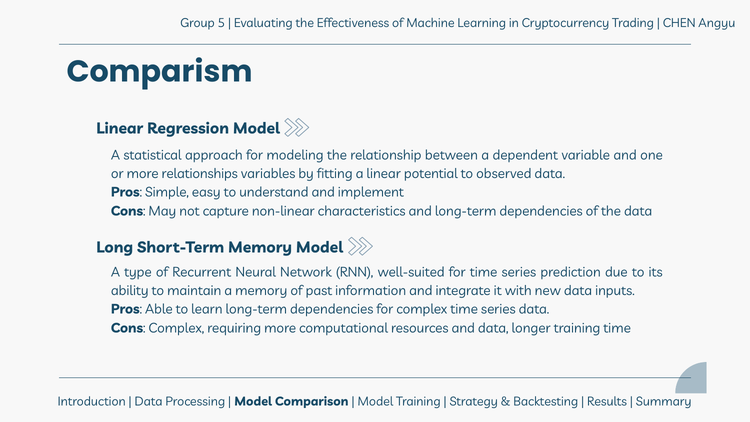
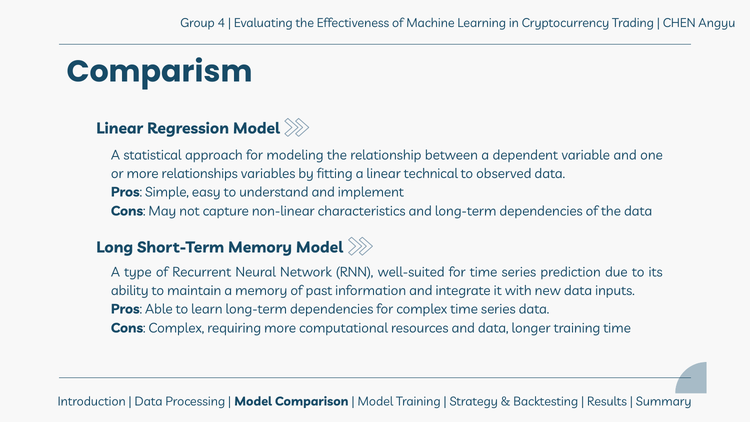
5: 5 -> 4
potential: potential -> technical
